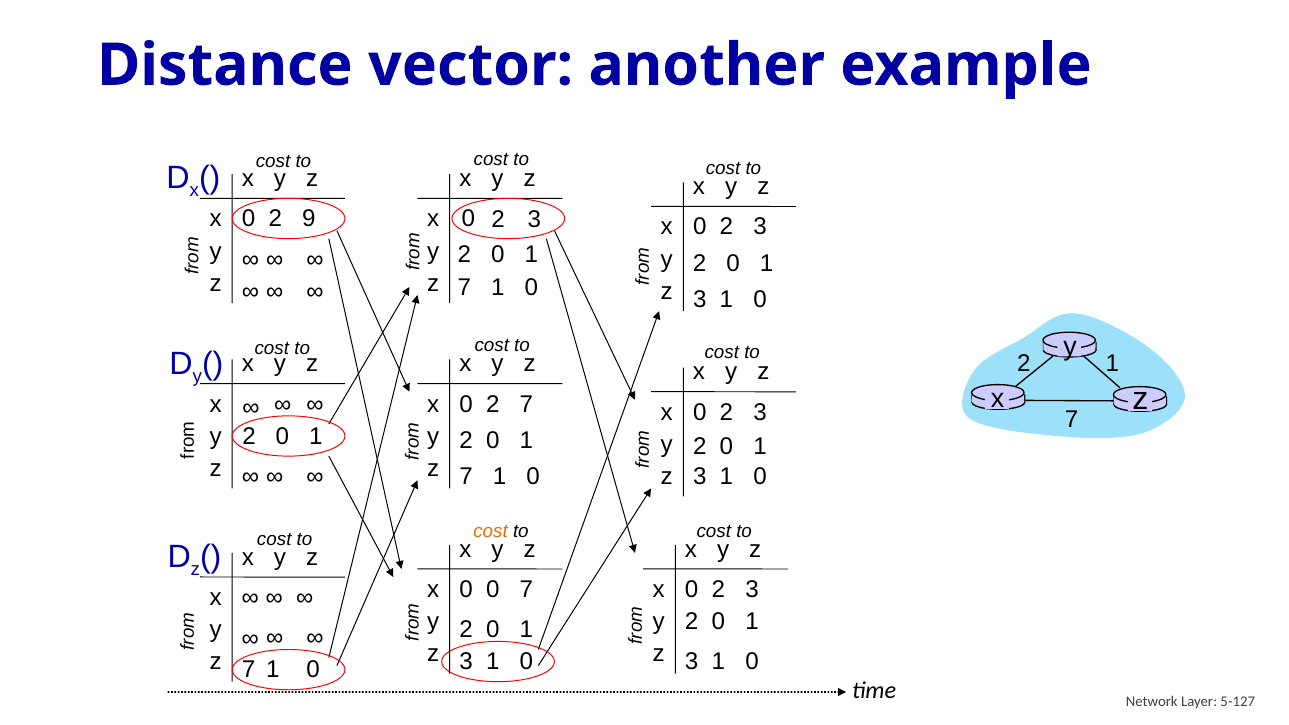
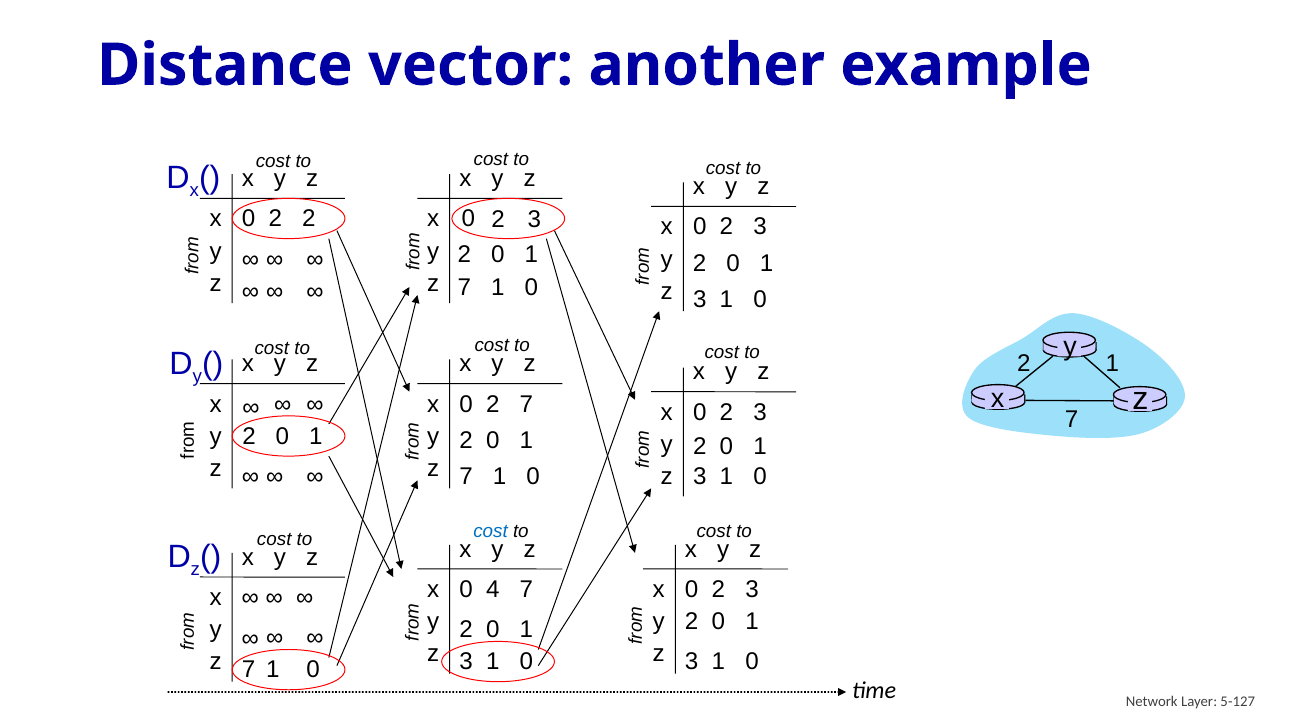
2 9: 9 -> 2
cost at (491, 532) colour: orange -> blue
0 0: 0 -> 4
